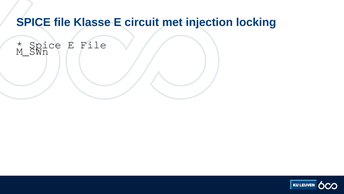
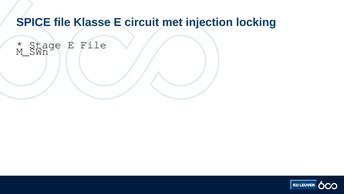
Spice at (45, 45): Spice -> Stage
